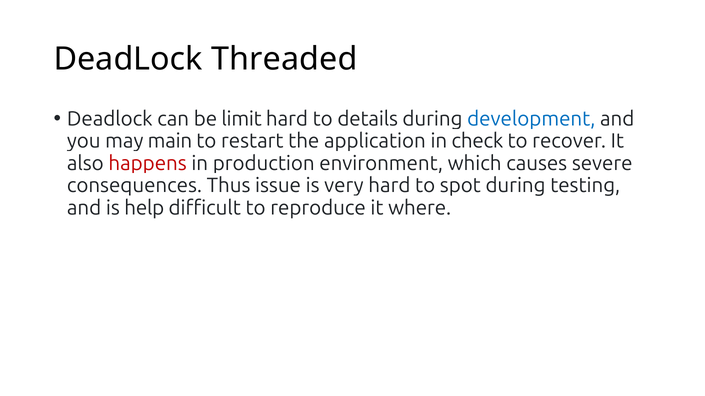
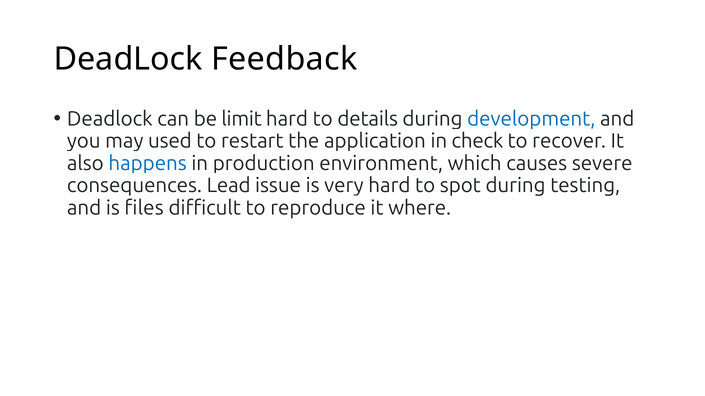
Threaded: Threaded -> Feedback
main: main -> used
happens colour: red -> blue
Thus: Thus -> Lead
help: help -> files
